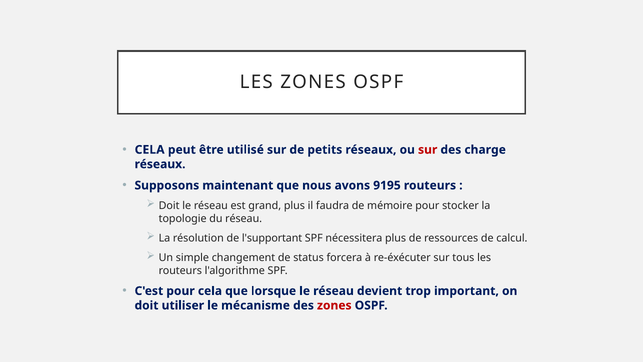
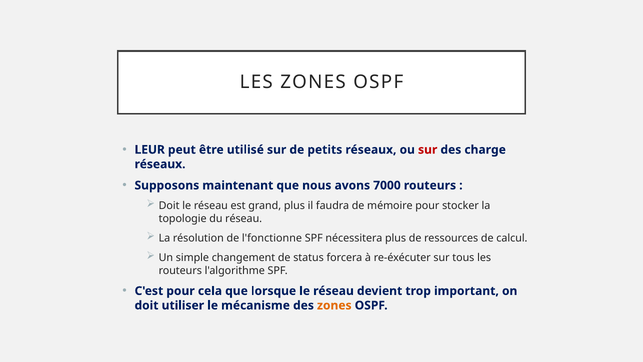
CELA at (150, 150): CELA -> LEUR
9195: 9195 -> 7000
l'supportant: l'supportant -> l'fonctionne
zones at (334, 305) colour: red -> orange
